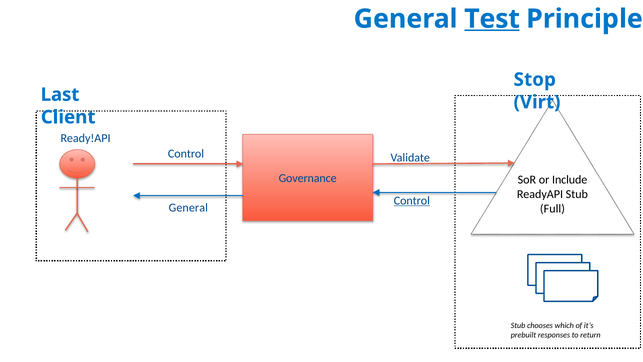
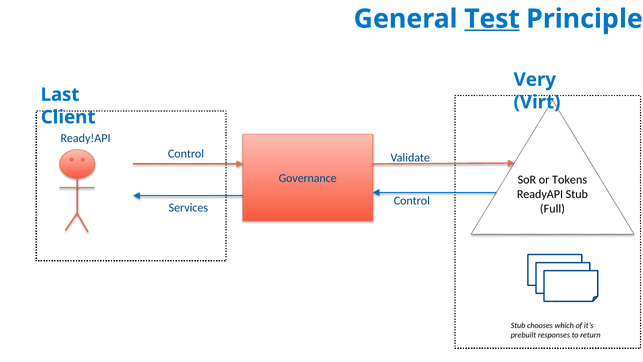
Stop: Stop -> Very
Include: Include -> Tokens
Control at (412, 200) underline: present -> none
General at (188, 208): General -> Services
